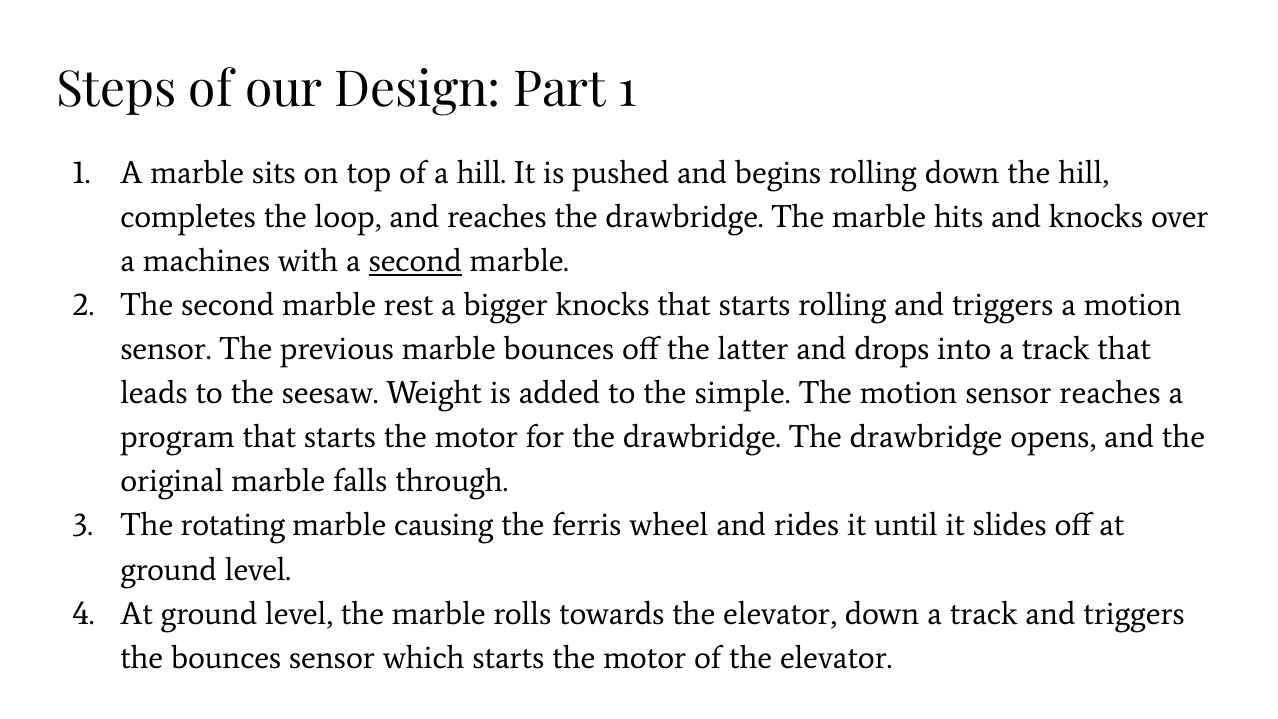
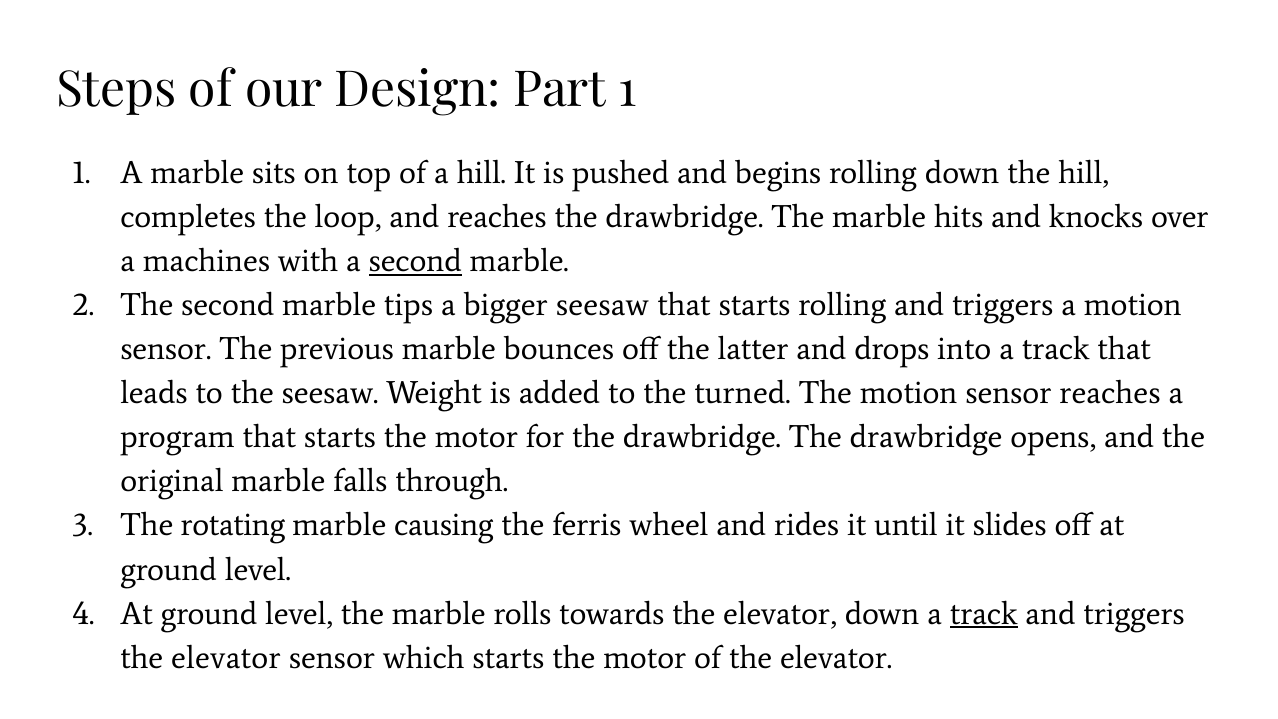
rest: rest -> tips
bigger knocks: knocks -> seesaw
simple: simple -> turned
track at (984, 614) underline: none -> present
bounces at (226, 658): bounces -> elevator
